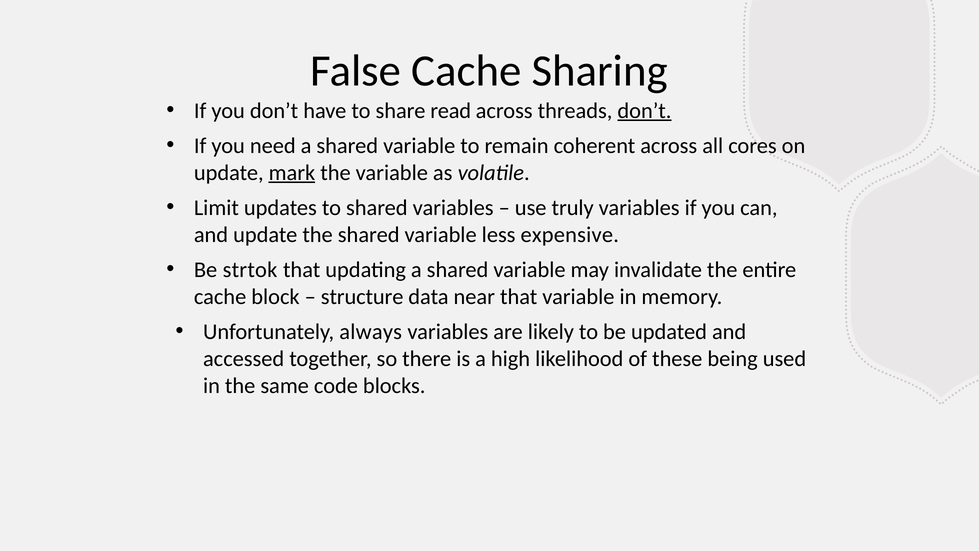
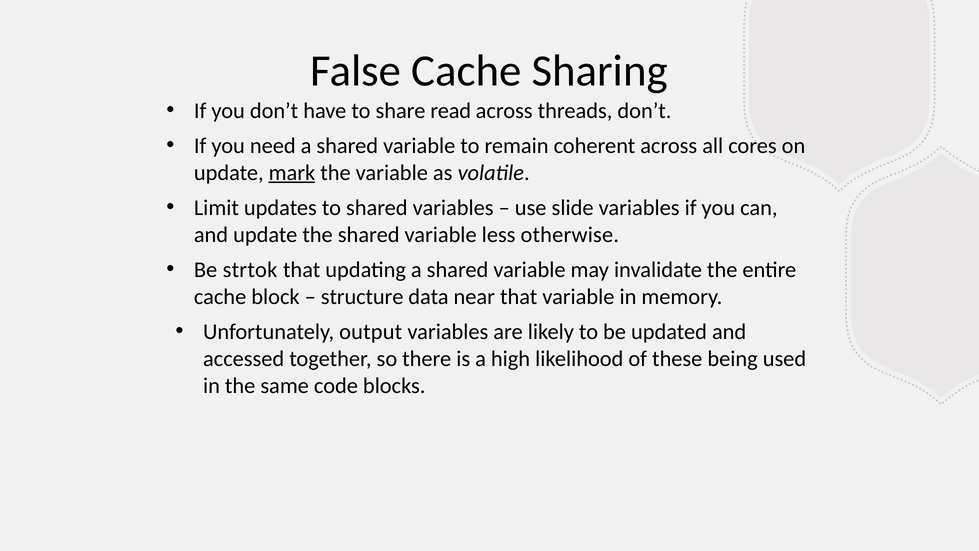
don’t at (644, 111) underline: present -> none
truly: truly -> slide
expensive: expensive -> otherwise
always: always -> output
